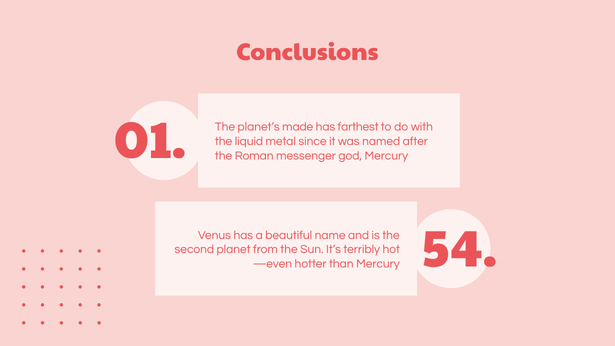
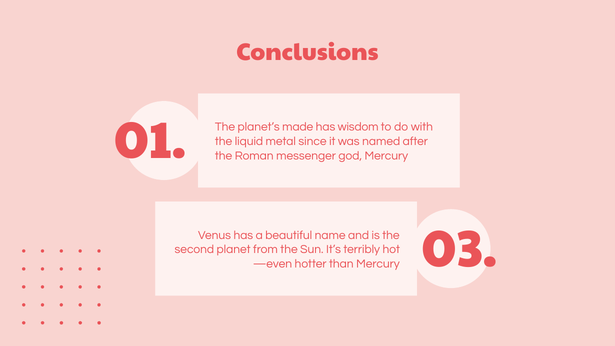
farthest: farthest -> wisdom
54: 54 -> 03
